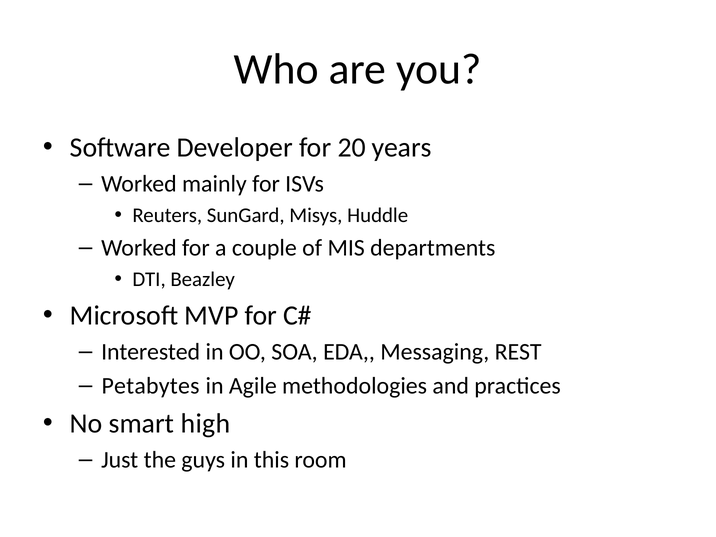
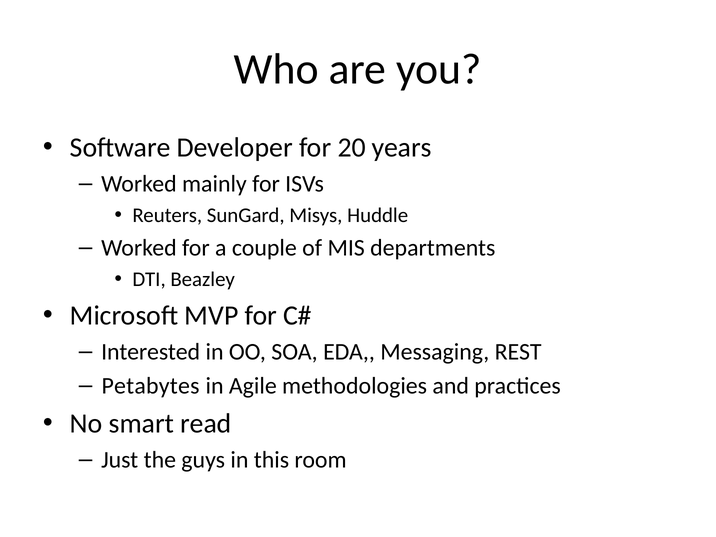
high: high -> read
